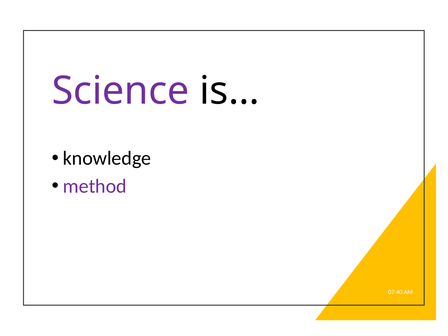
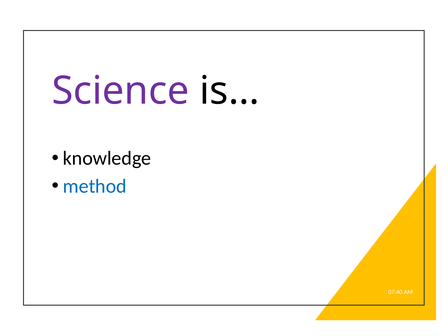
method colour: purple -> blue
